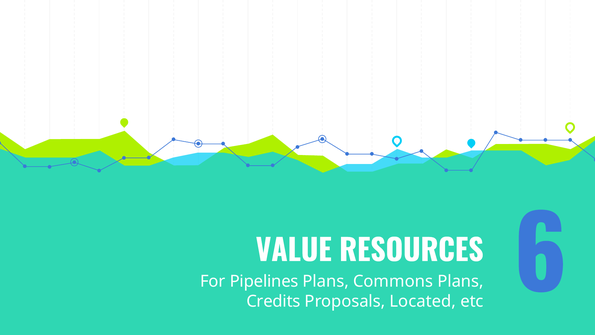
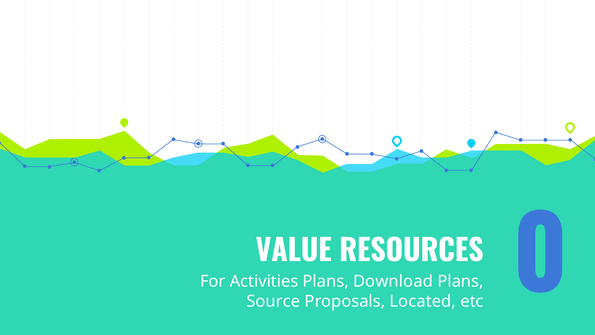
Pipelines: Pipelines -> Activities
Commons: Commons -> Download
Credits: Credits -> Source
6: 6 -> 0
